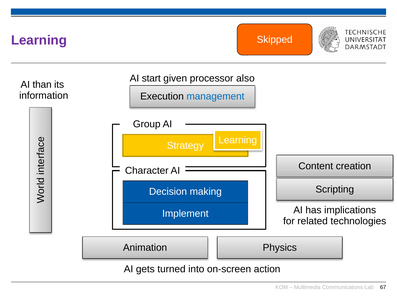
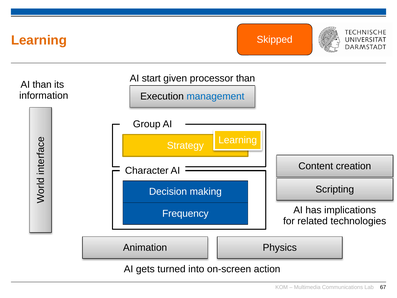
Learning at (39, 40) colour: purple -> orange
processor also: also -> than
Implement: Implement -> Frequency
